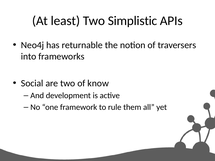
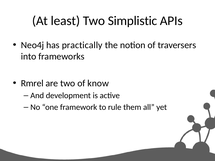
returnable: returnable -> practically
Social: Social -> Rmrel
